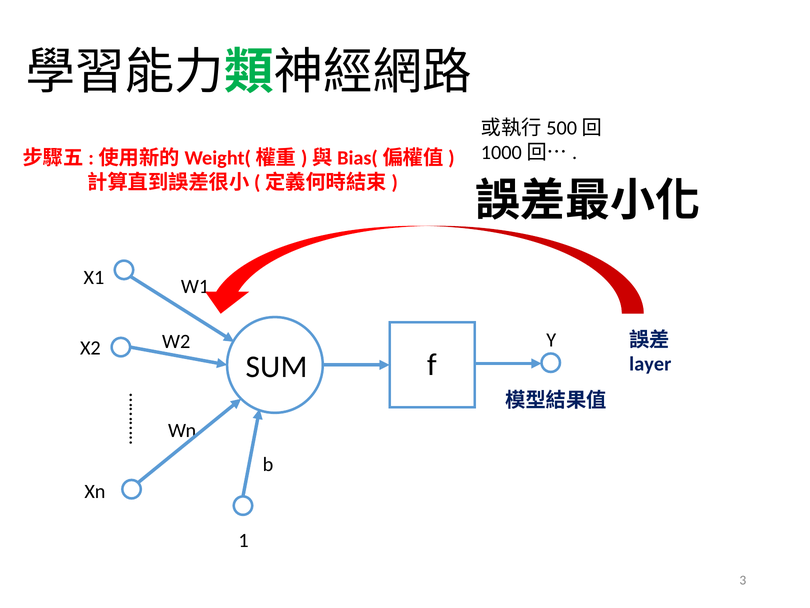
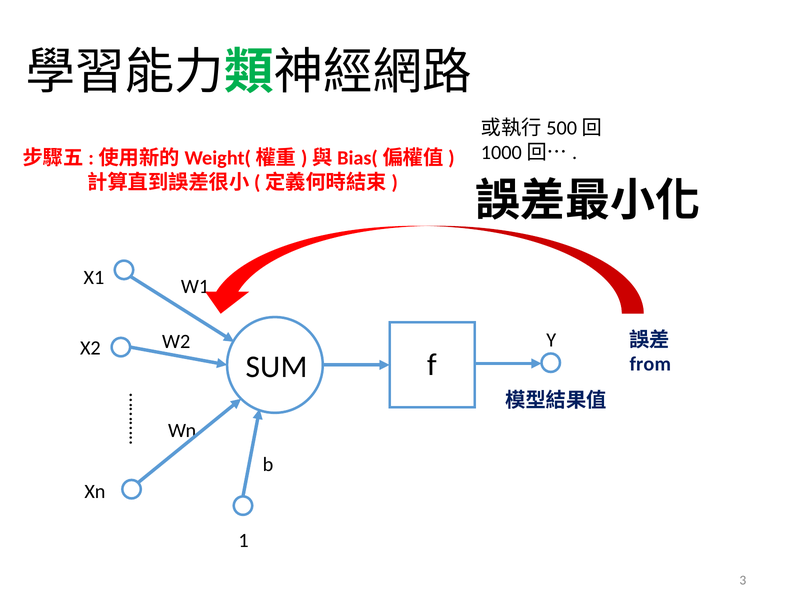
layer: layer -> from
